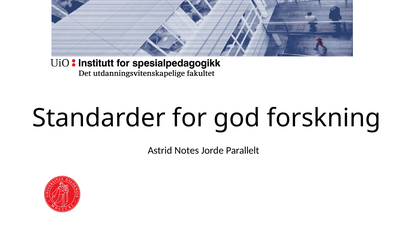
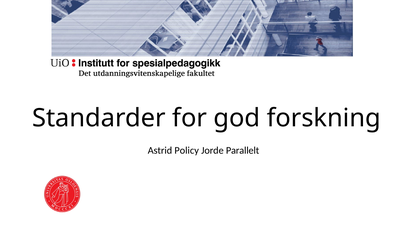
Notes: Notes -> Policy
